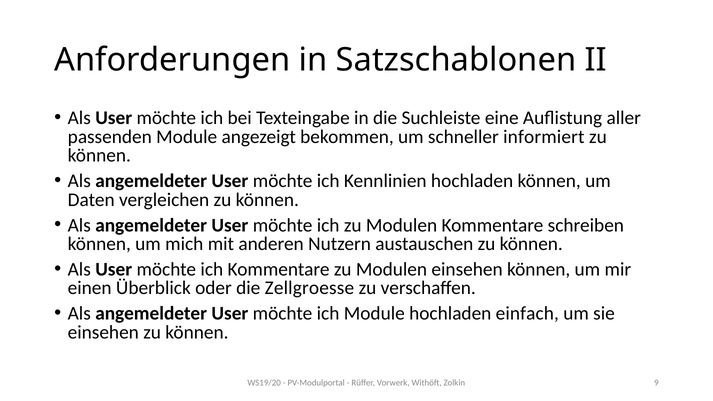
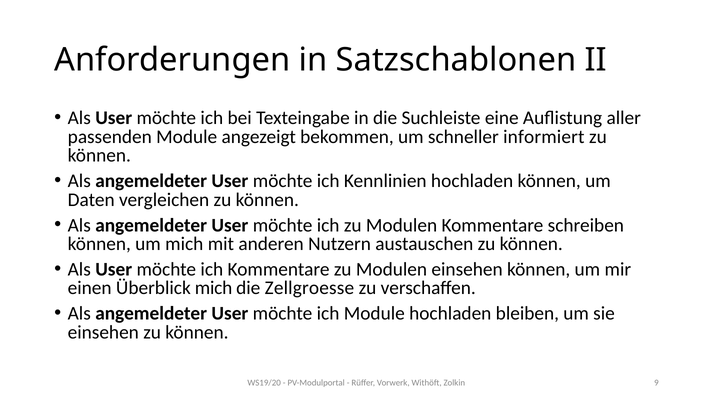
Überblick oder: oder -> mich
einfach: einfach -> bleiben
